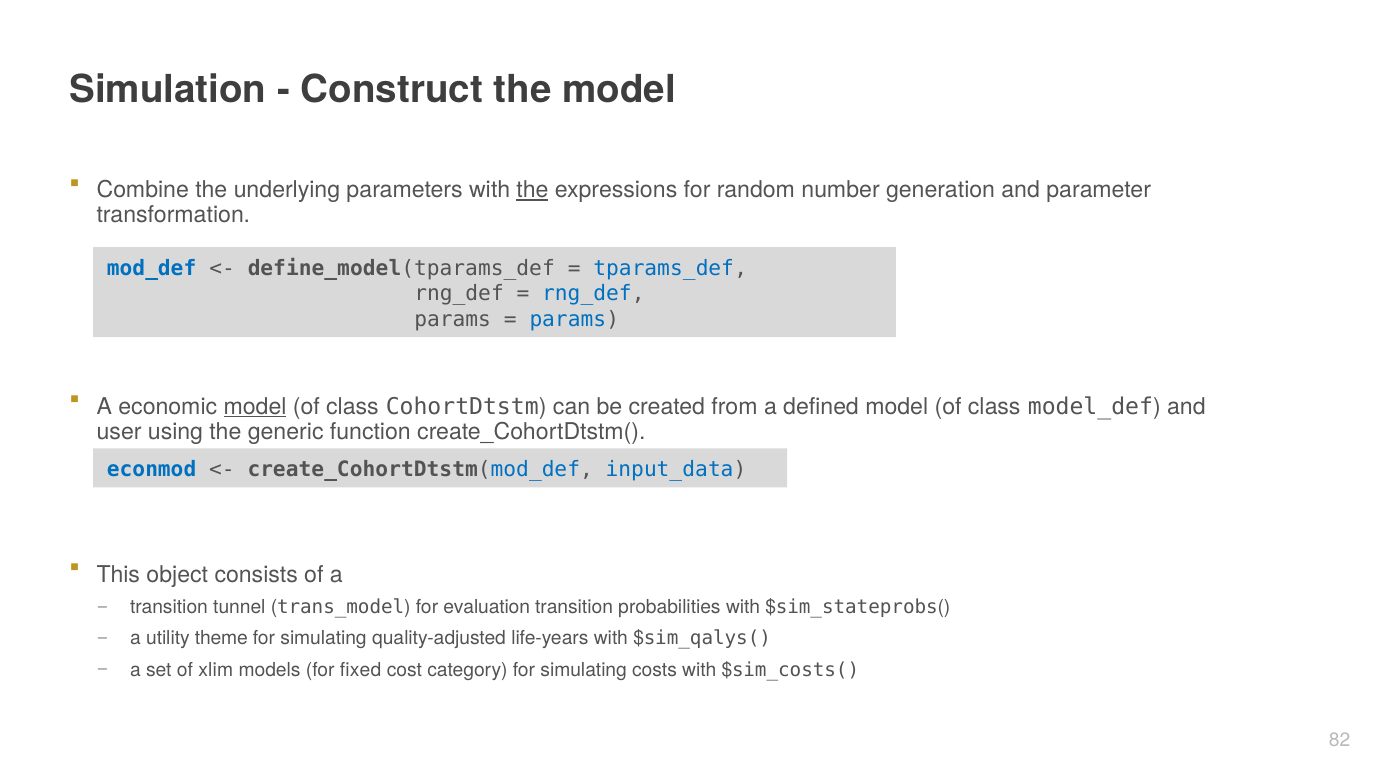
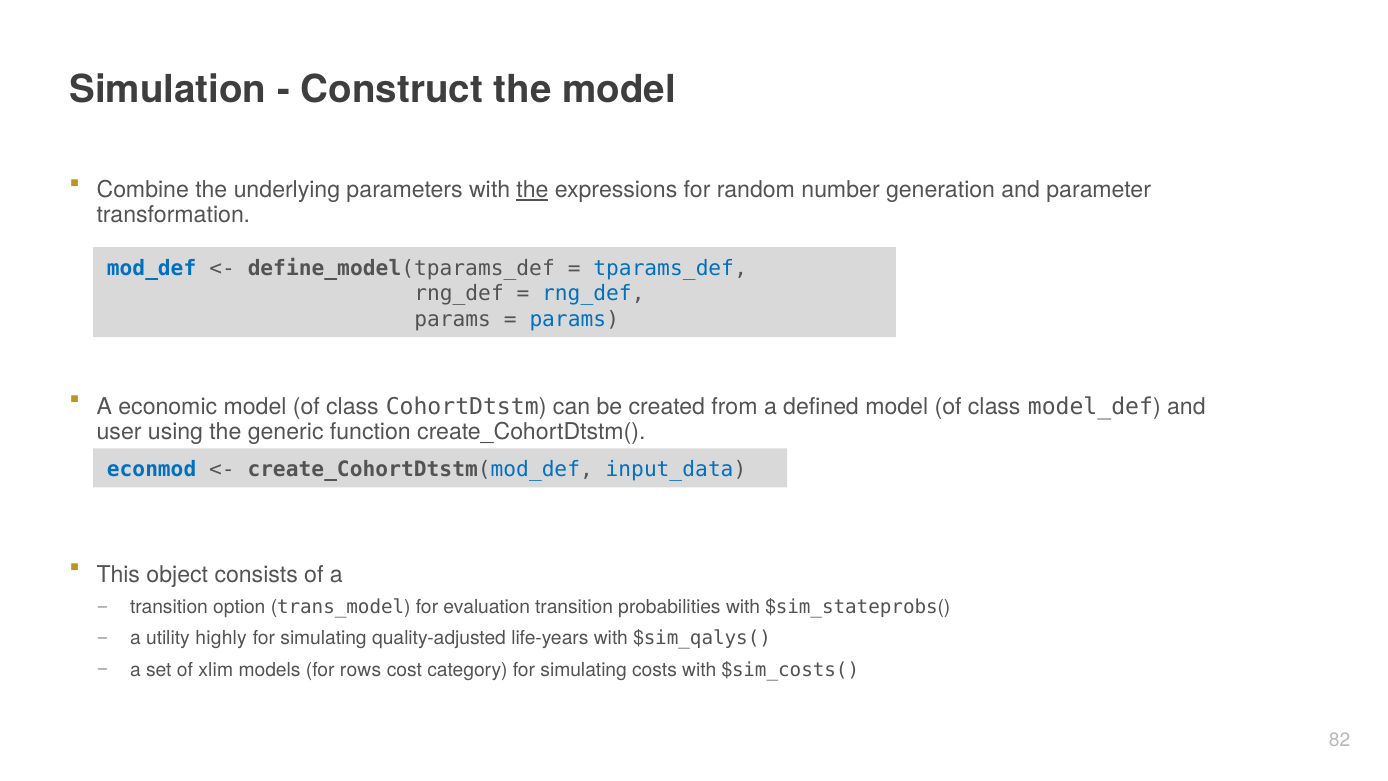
model at (255, 406) underline: present -> none
tunnel: tunnel -> option
theme: theme -> highly
fixed: fixed -> rows
